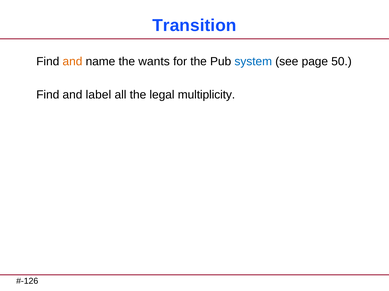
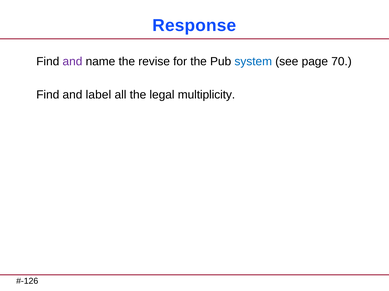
Transition: Transition -> Response
and at (72, 62) colour: orange -> purple
wants: wants -> revise
50: 50 -> 70
